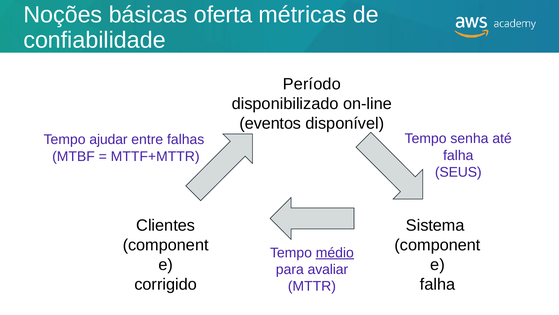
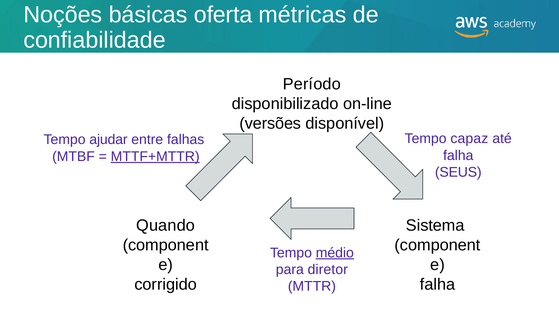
eventos: eventos -> versões
senha: senha -> capaz
MTTF+MTTR underline: none -> present
Clientes: Clientes -> Quando
avaliar: avaliar -> diretor
